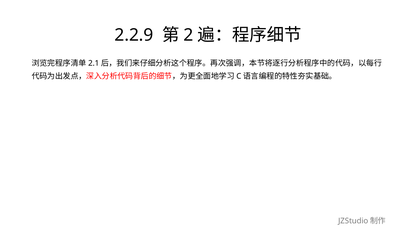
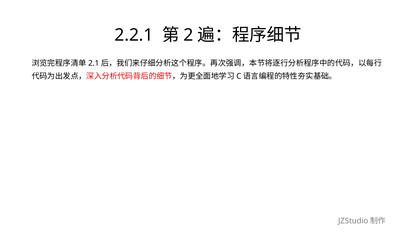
2.2.9: 2.2.9 -> 2.2.1
